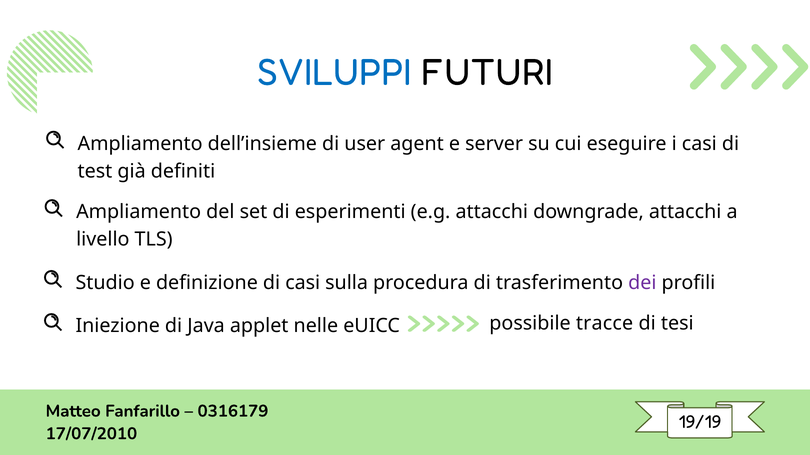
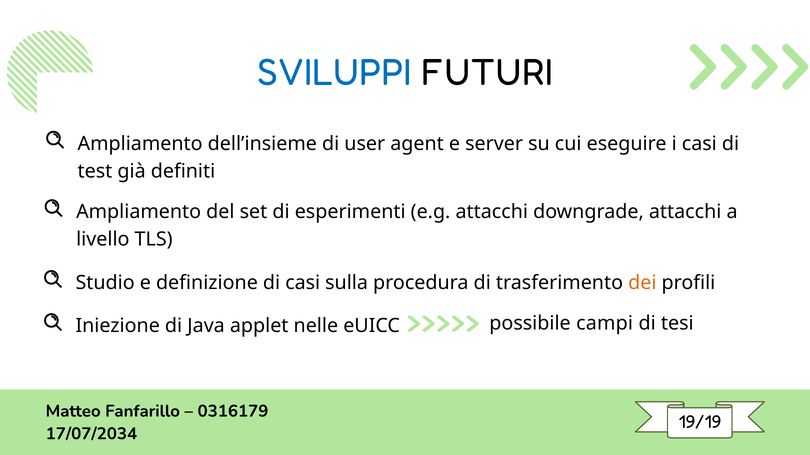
dei colour: purple -> orange
tracce: tracce -> campi
17/07/2010: 17/07/2010 -> 17/07/2034
